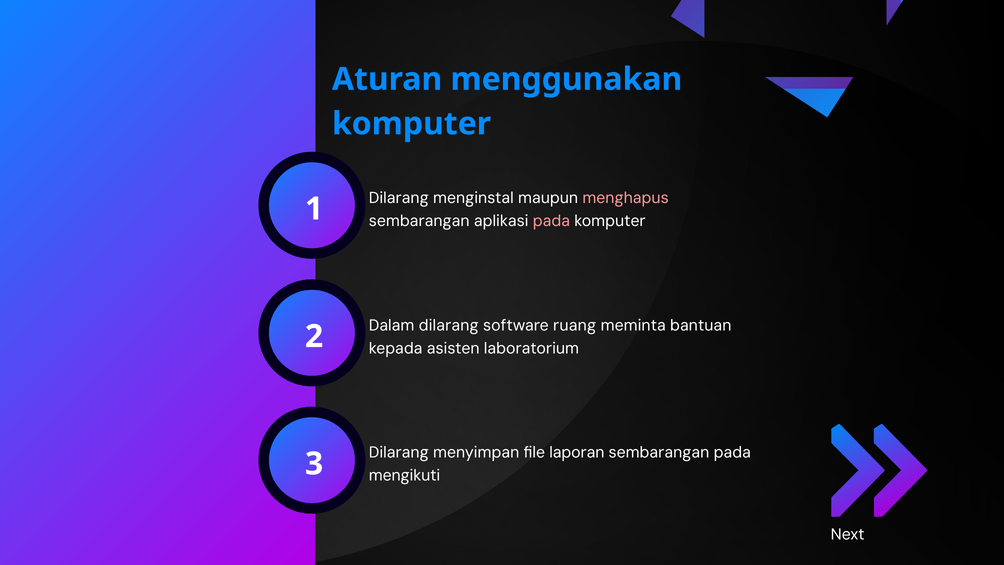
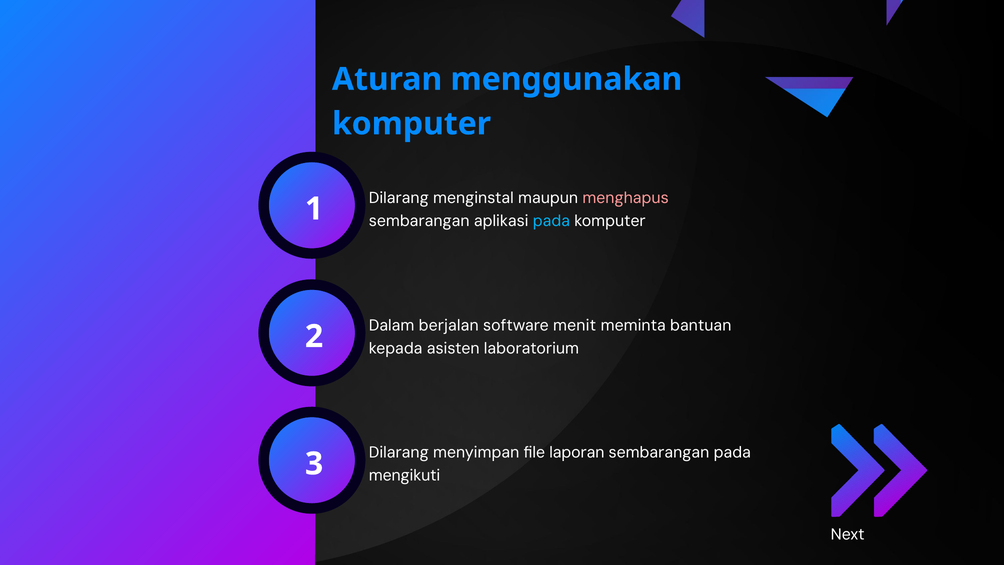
pada at (551, 221) colour: pink -> light blue
Dalam dilarang: dilarang -> berjalan
ruang: ruang -> menit
